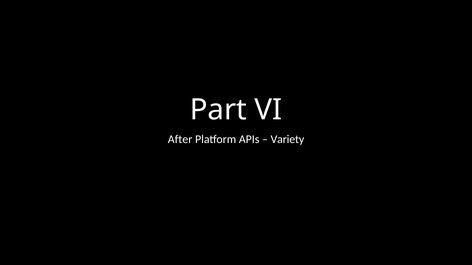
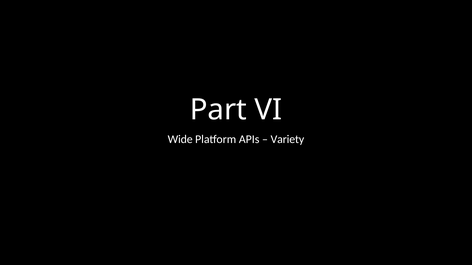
After: After -> Wide
